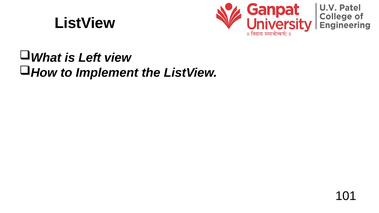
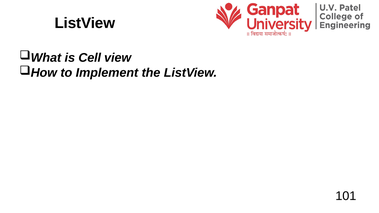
Left: Left -> Cell
